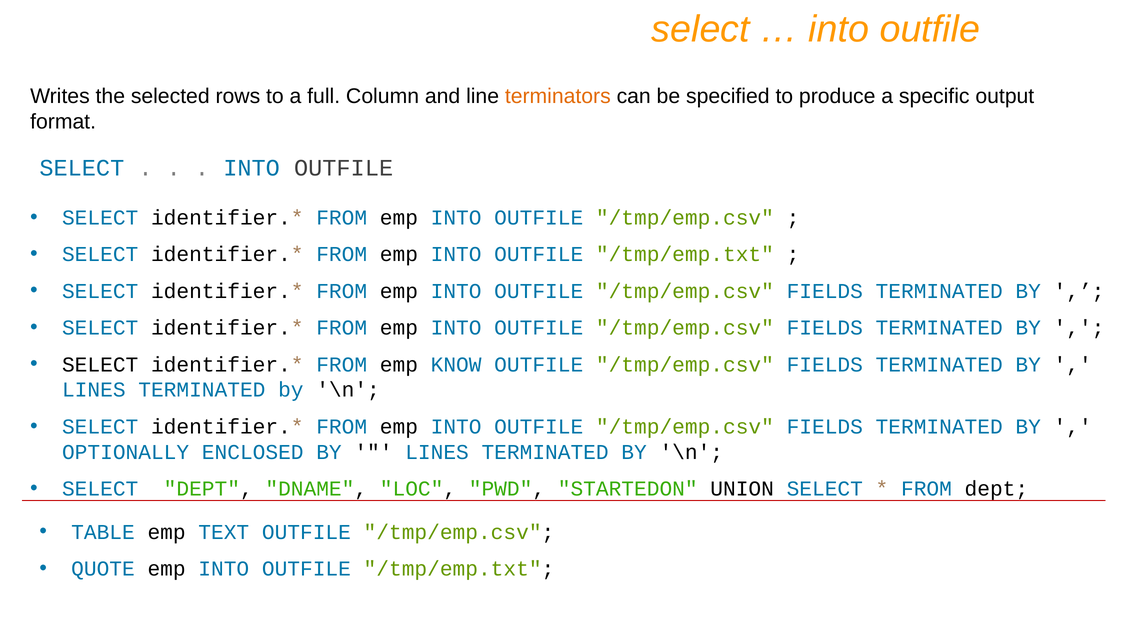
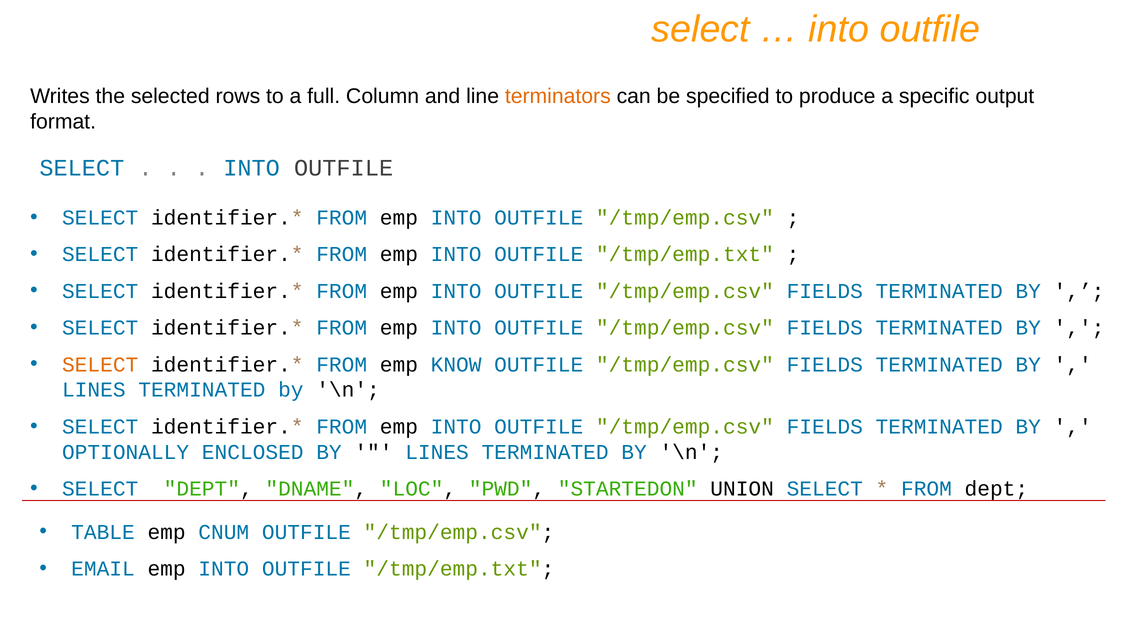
SELECT at (100, 364) colour: black -> orange
TEXT: TEXT -> CNUM
QUOTE: QUOTE -> EMAIL
